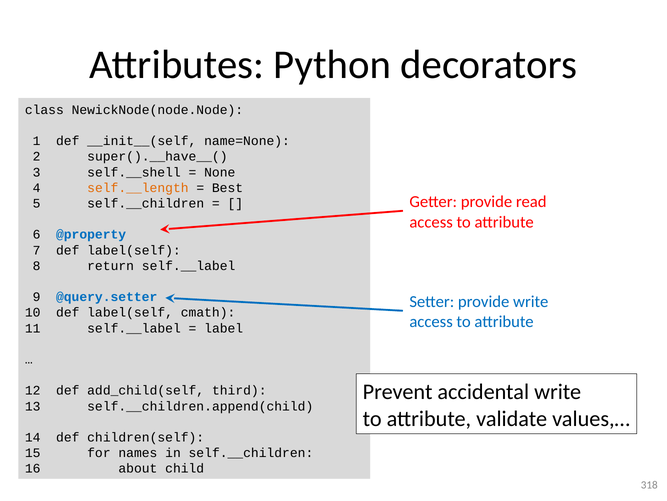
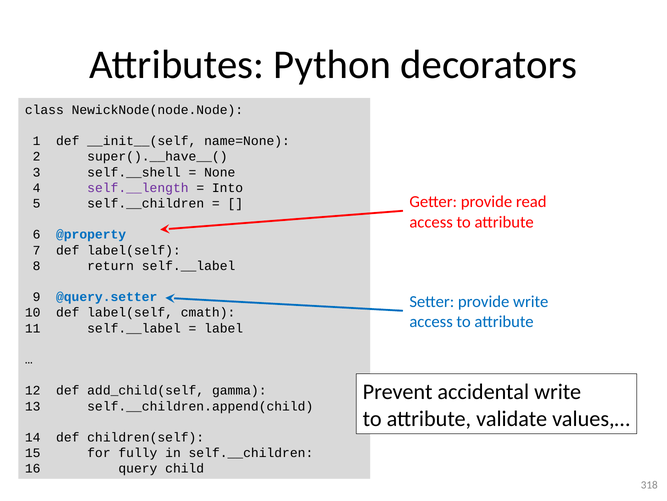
self.__length colour: orange -> purple
Best: Best -> Into
third: third -> gamma
names: names -> fully
about: about -> query
